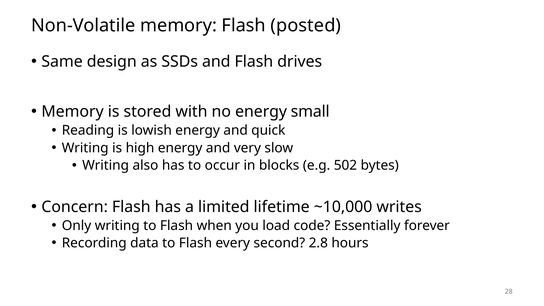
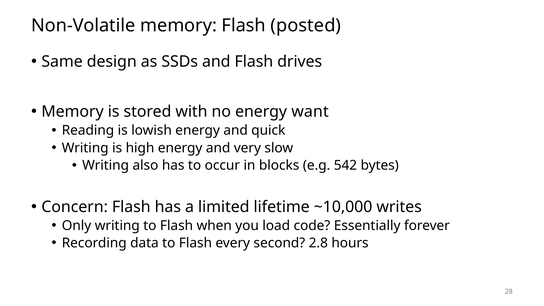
small: small -> want
502: 502 -> 542
